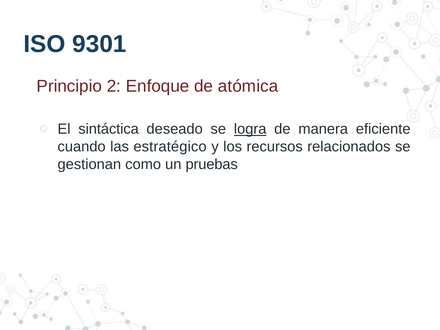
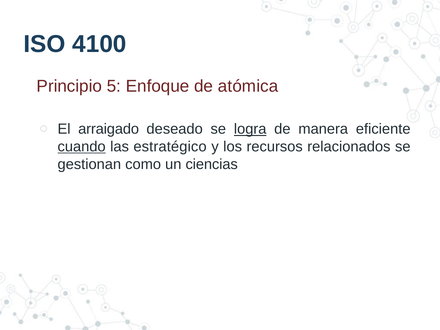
9301: 9301 -> 4100
2: 2 -> 5
sintáctica: sintáctica -> arraigado
cuando underline: none -> present
pruebas: pruebas -> ciencias
